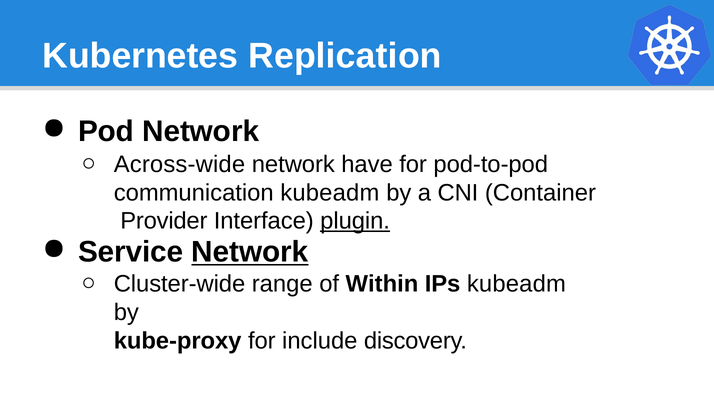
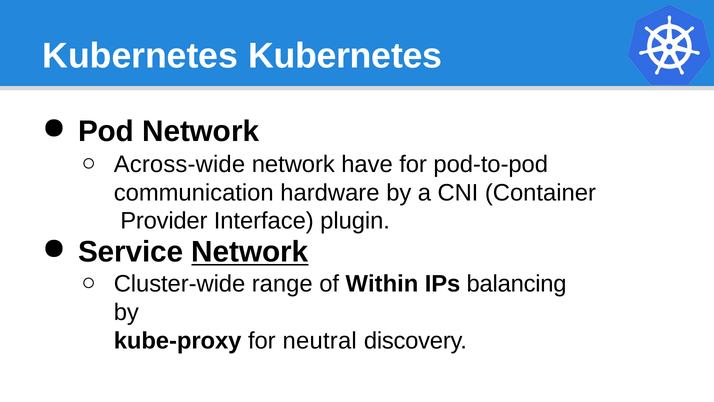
Kubernetes Replication: Replication -> Kubernetes
communication kubeadm: kubeadm -> hardware
plugin underline: present -> none
IPs kubeadm: kubeadm -> balancing
include: include -> neutral
